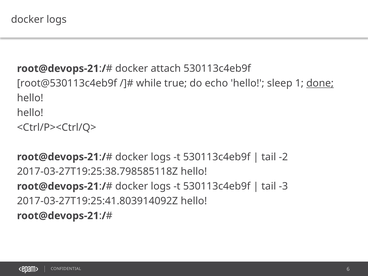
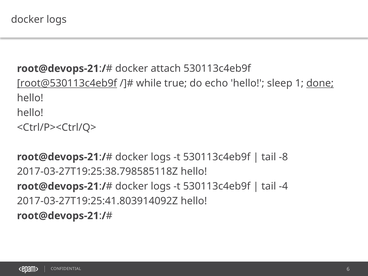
root@530113c4eb9f underline: none -> present
-2: -2 -> -8
-3: -3 -> -4
